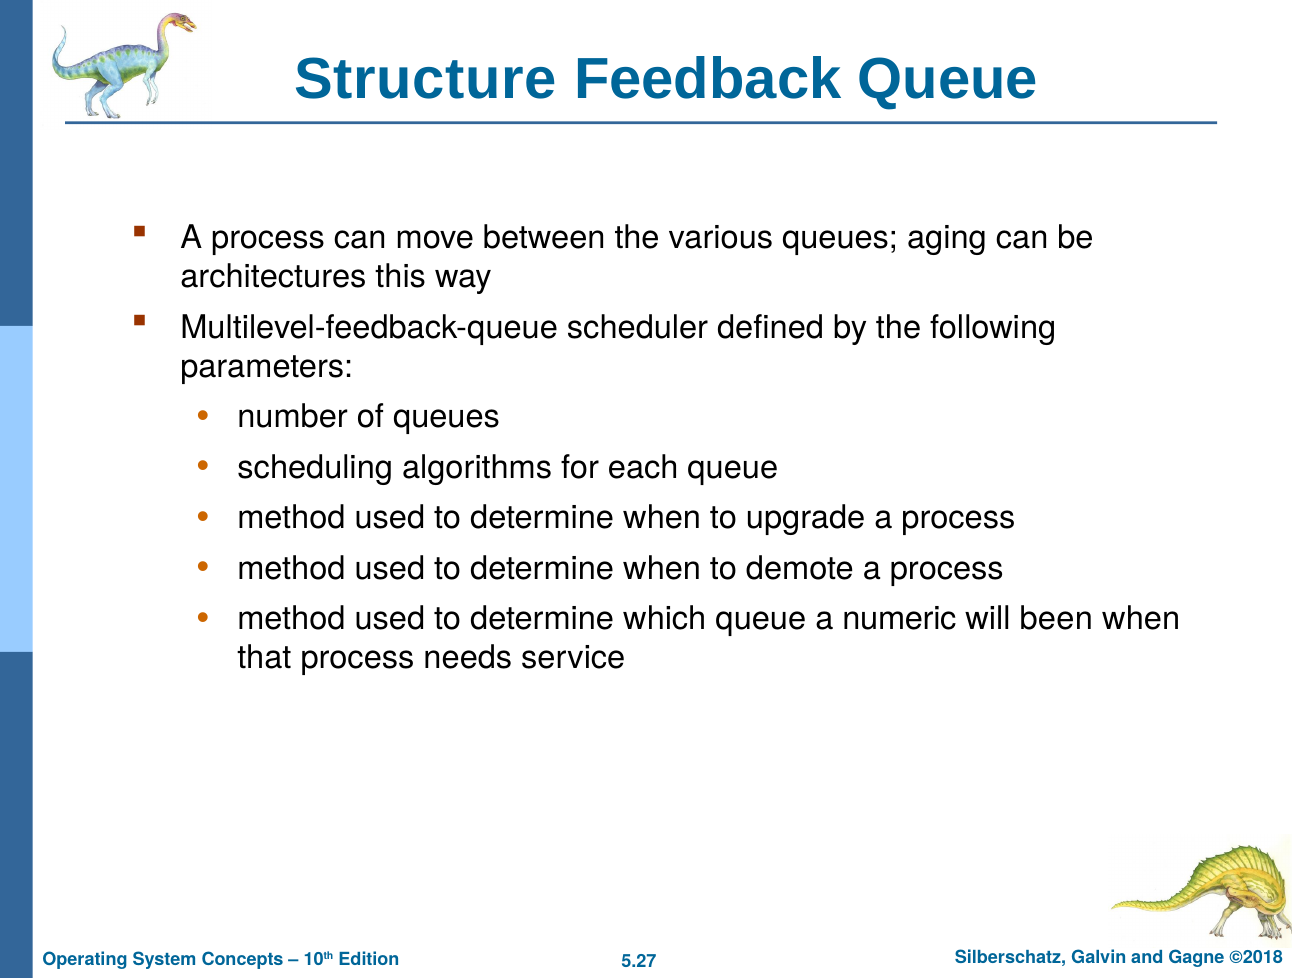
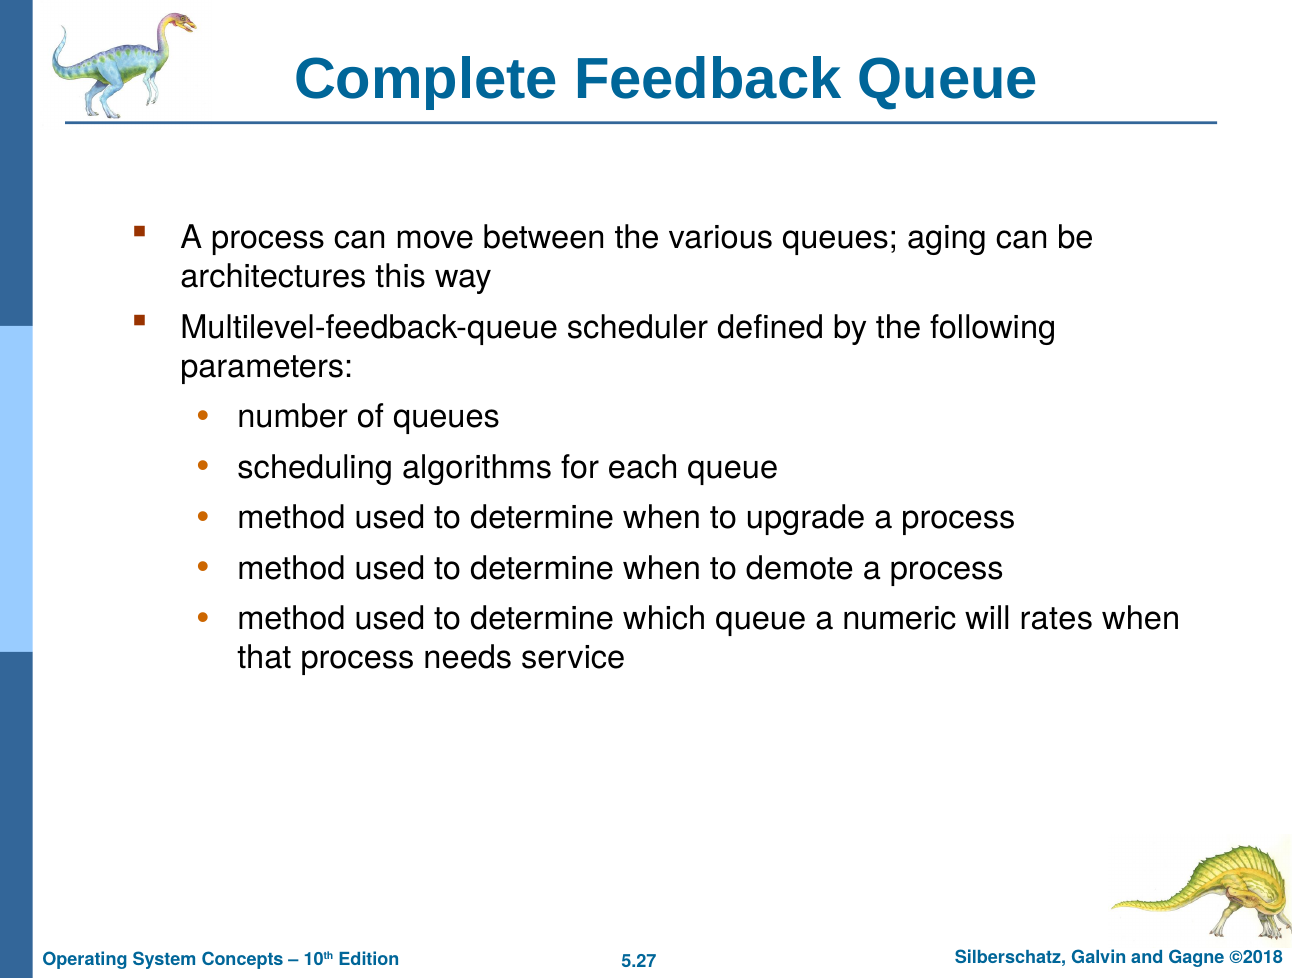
Structure: Structure -> Complete
been: been -> rates
